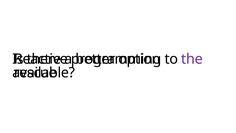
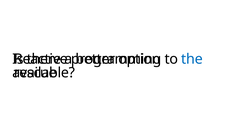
the colour: purple -> blue
